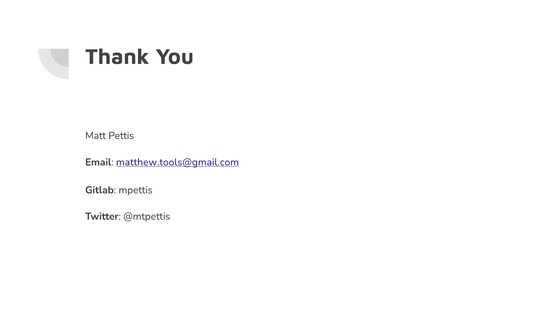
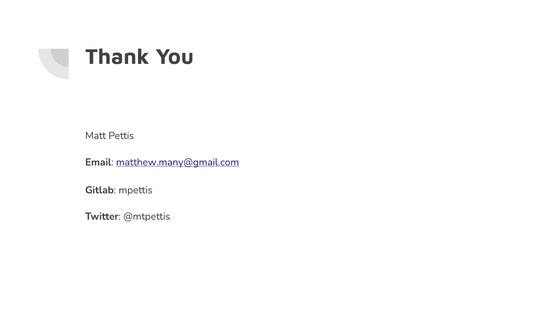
matthew.tools@gmail.com: matthew.tools@gmail.com -> matthew.many@gmail.com
